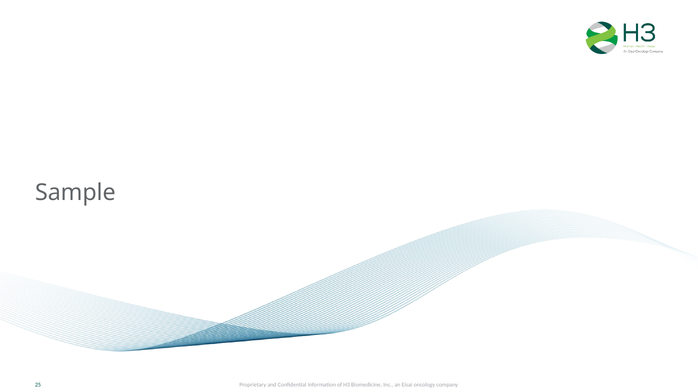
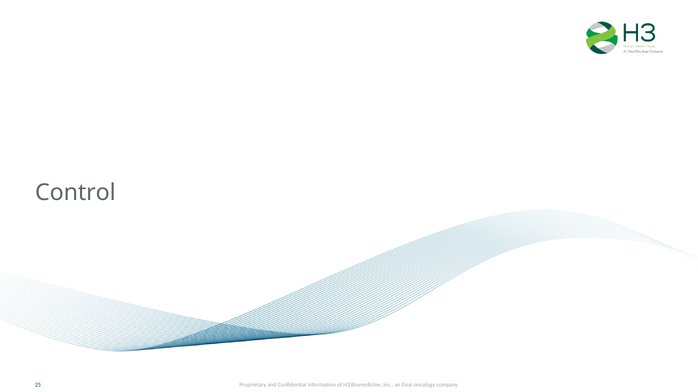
Sample: Sample -> Control
